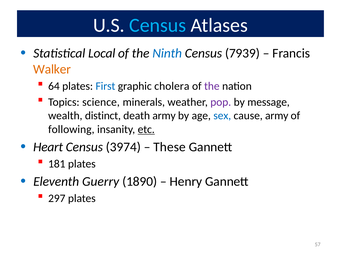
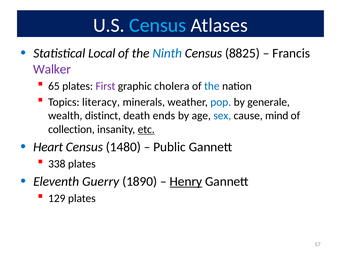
7939: 7939 -> 8825
Walker colour: orange -> purple
64: 64 -> 65
First colour: blue -> purple
the at (212, 86) colour: purple -> blue
science: science -> literacy
pop colour: purple -> blue
message: message -> generale
death army: army -> ends
cause army: army -> mind
following: following -> collection
3974: 3974 -> 1480
These: These -> Public
181: 181 -> 338
Henry underline: none -> present
297: 297 -> 129
